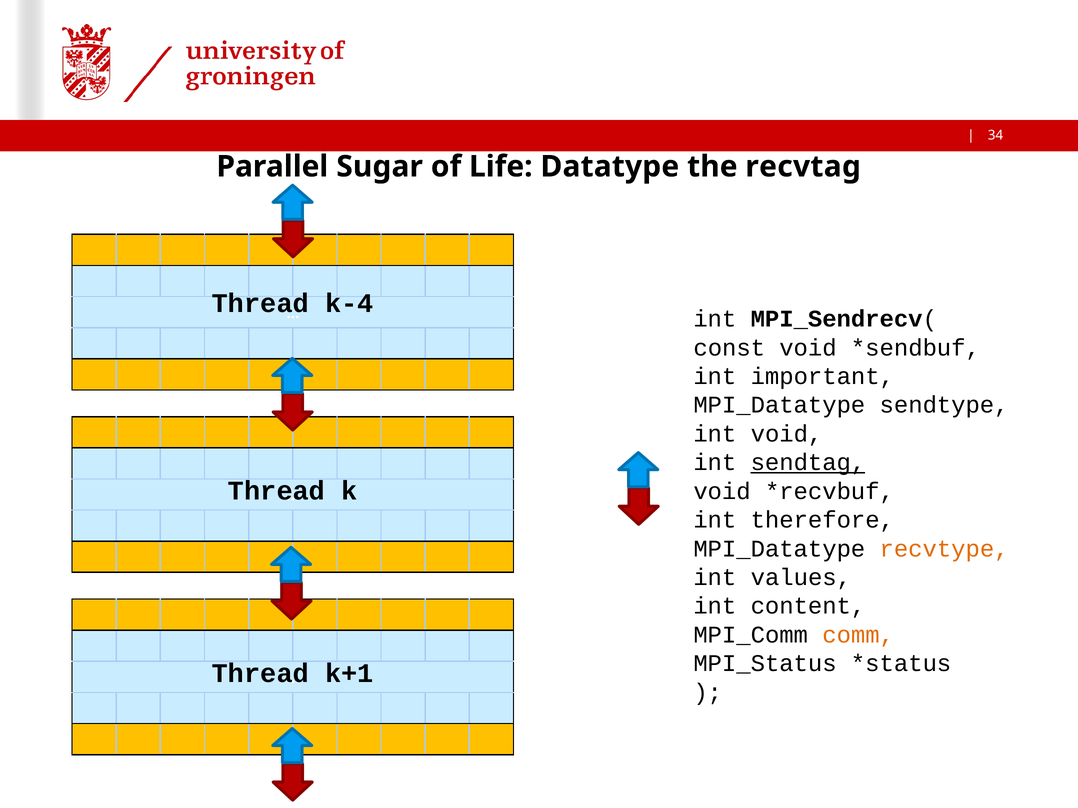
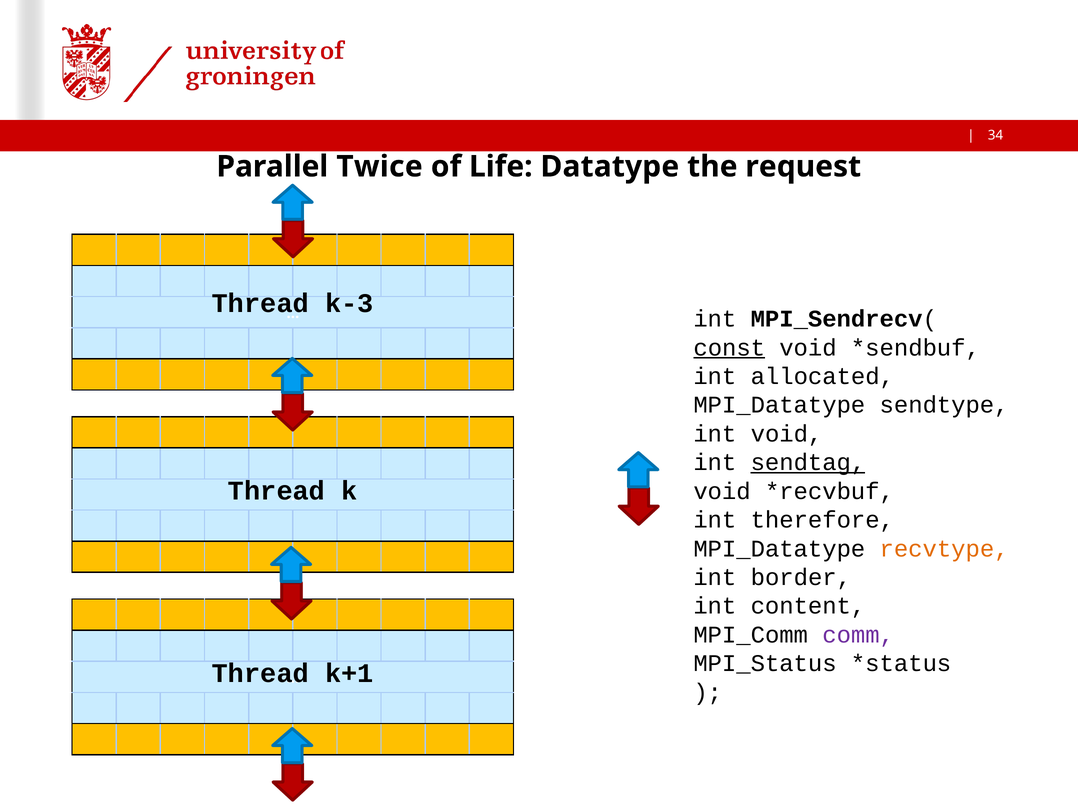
Sugar: Sugar -> Twice
recvtag: recvtag -> request
k-4: k-4 -> k-3
const underline: none -> present
important: important -> allocated
values: values -> border
comm colour: orange -> purple
